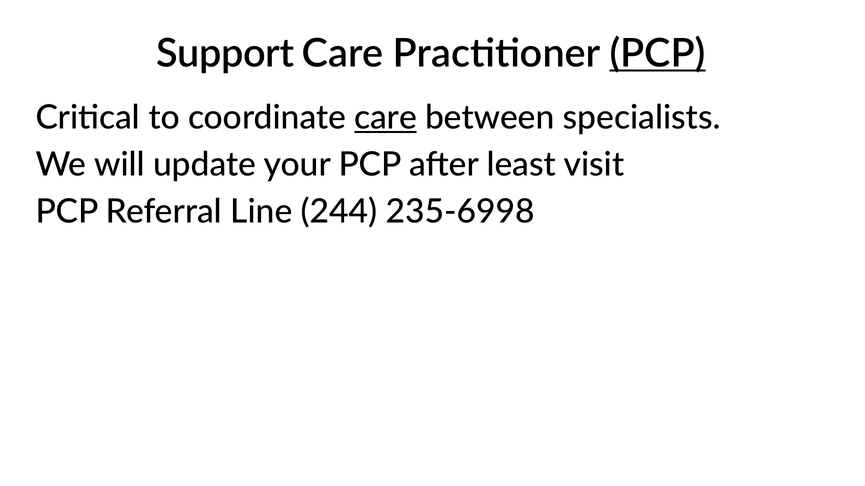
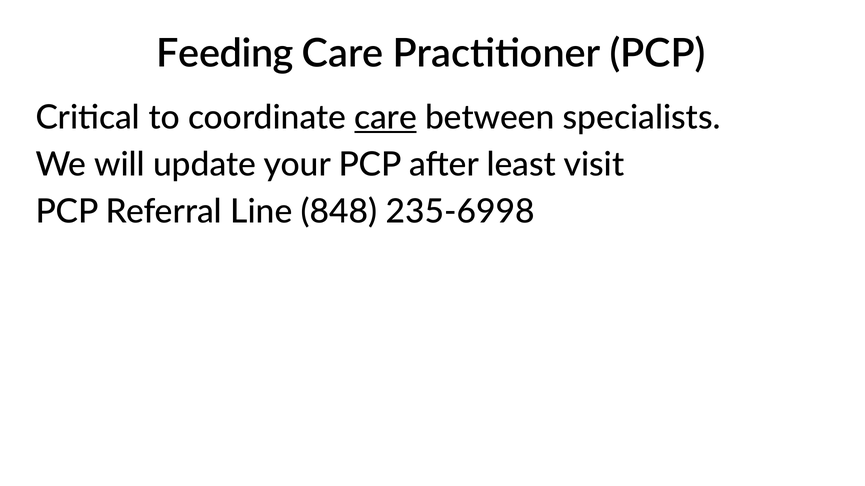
Support: Support -> Feeding
PCP at (658, 54) underline: present -> none
244: 244 -> 848
